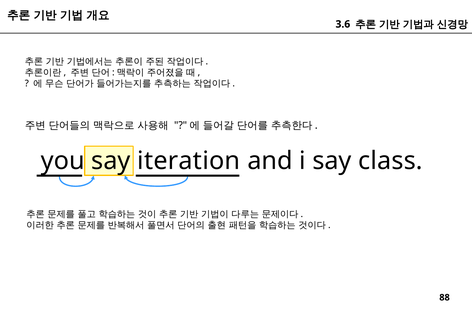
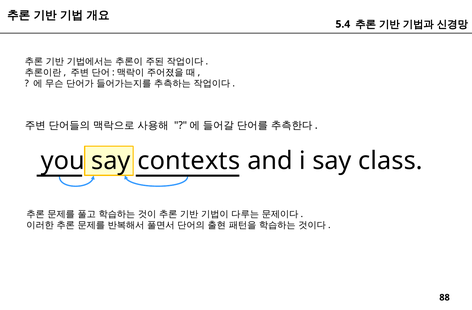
3.6: 3.6 -> 5.4
iteration: iteration -> contexts
